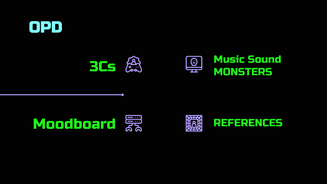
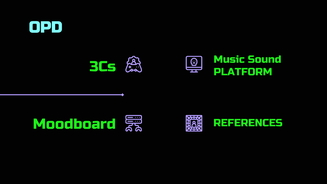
MONSTERS: MONSTERS -> PLATFORM
